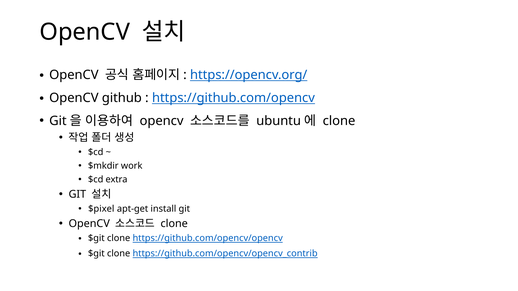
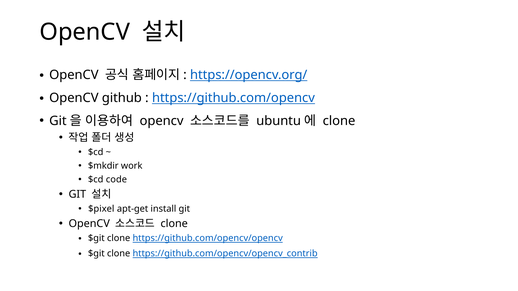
extra: extra -> code
